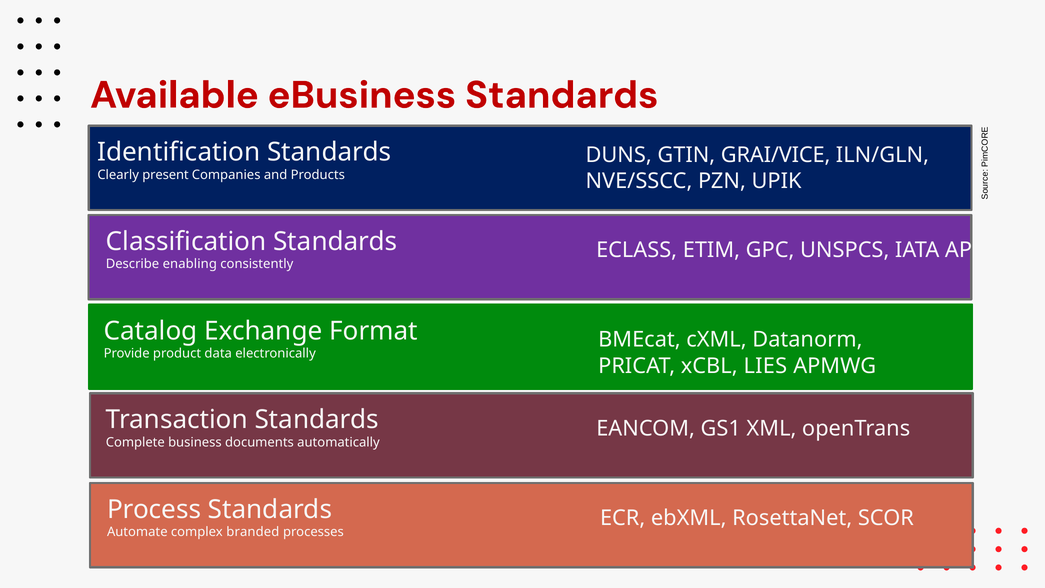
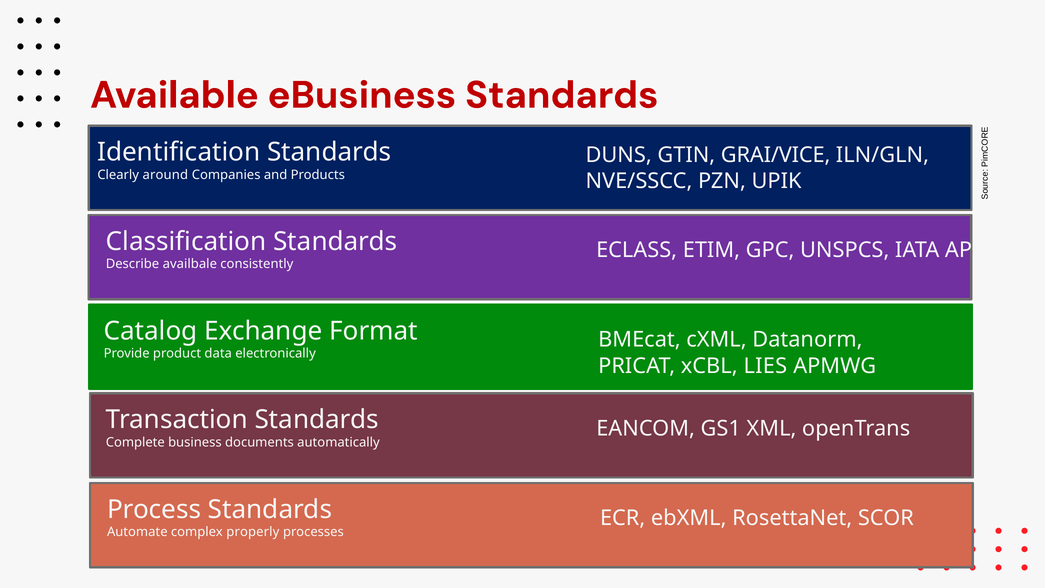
present: present -> around
enabling: enabling -> availbale
branded: branded -> properly
